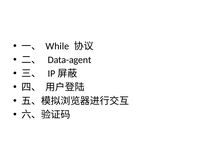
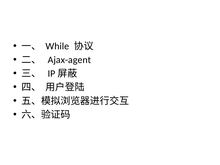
Data-agent: Data-agent -> Ajax-agent
